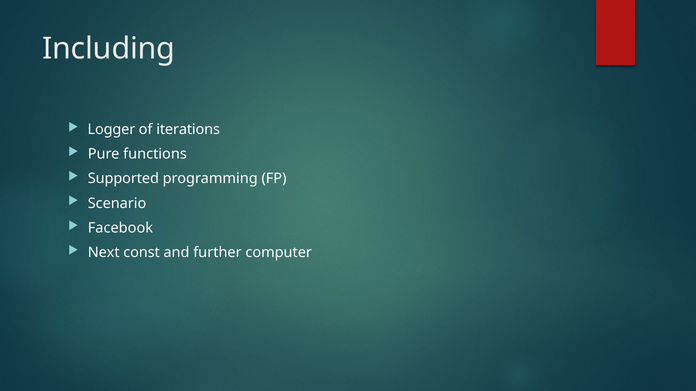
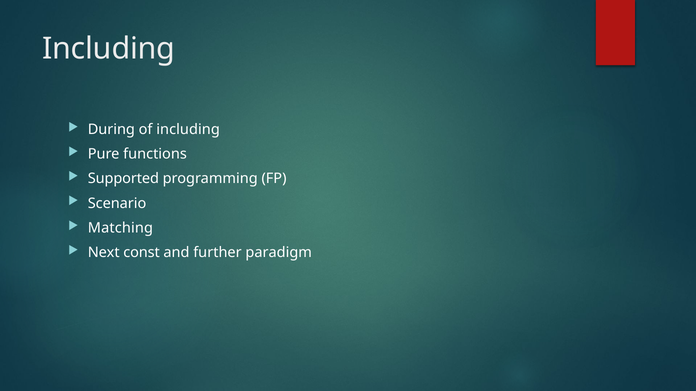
Logger: Logger -> During
of iterations: iterations -> including
Facebook: Facebook -> Matching
computer: computer -> paradigm
